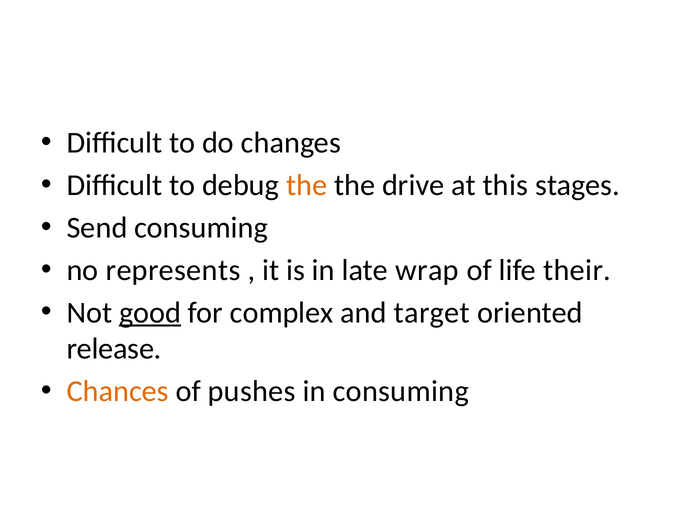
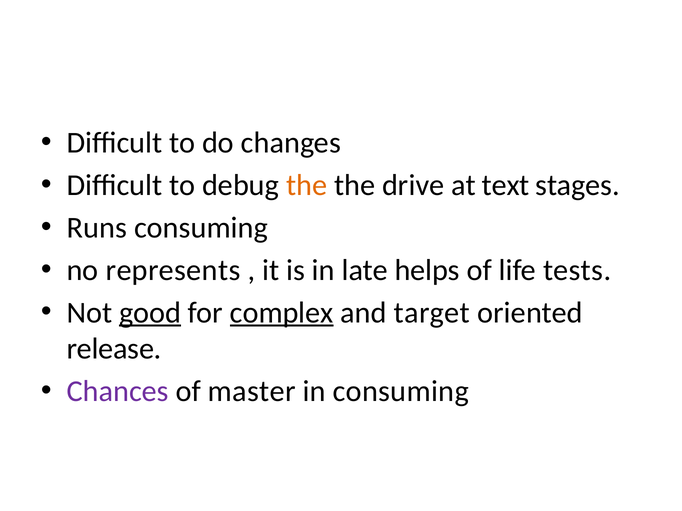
this: this -> text
Send: Send -> Runs
wrap: wrap -> helps
their: their -> tests
complex underline: none -> present
Chances colour: orange -> purple
pushes: pushes -> master
